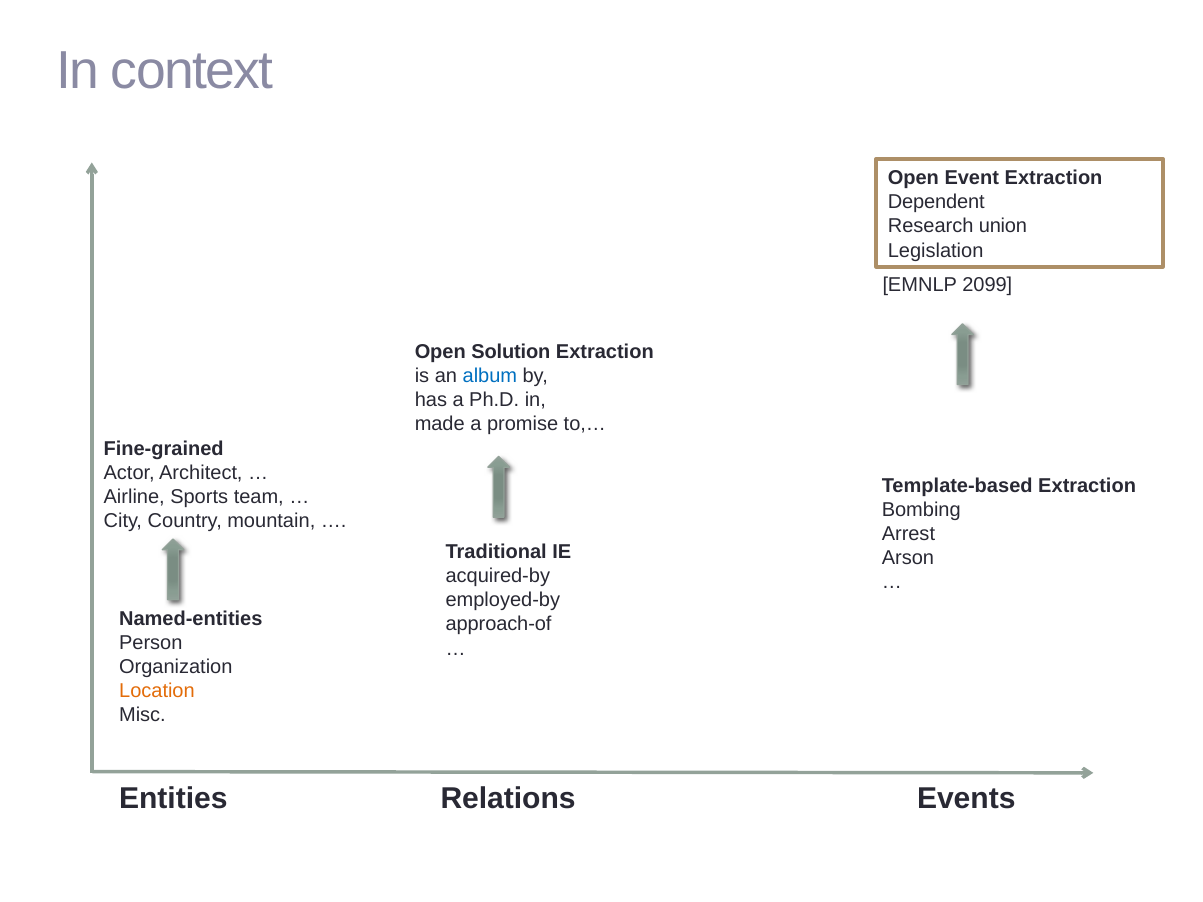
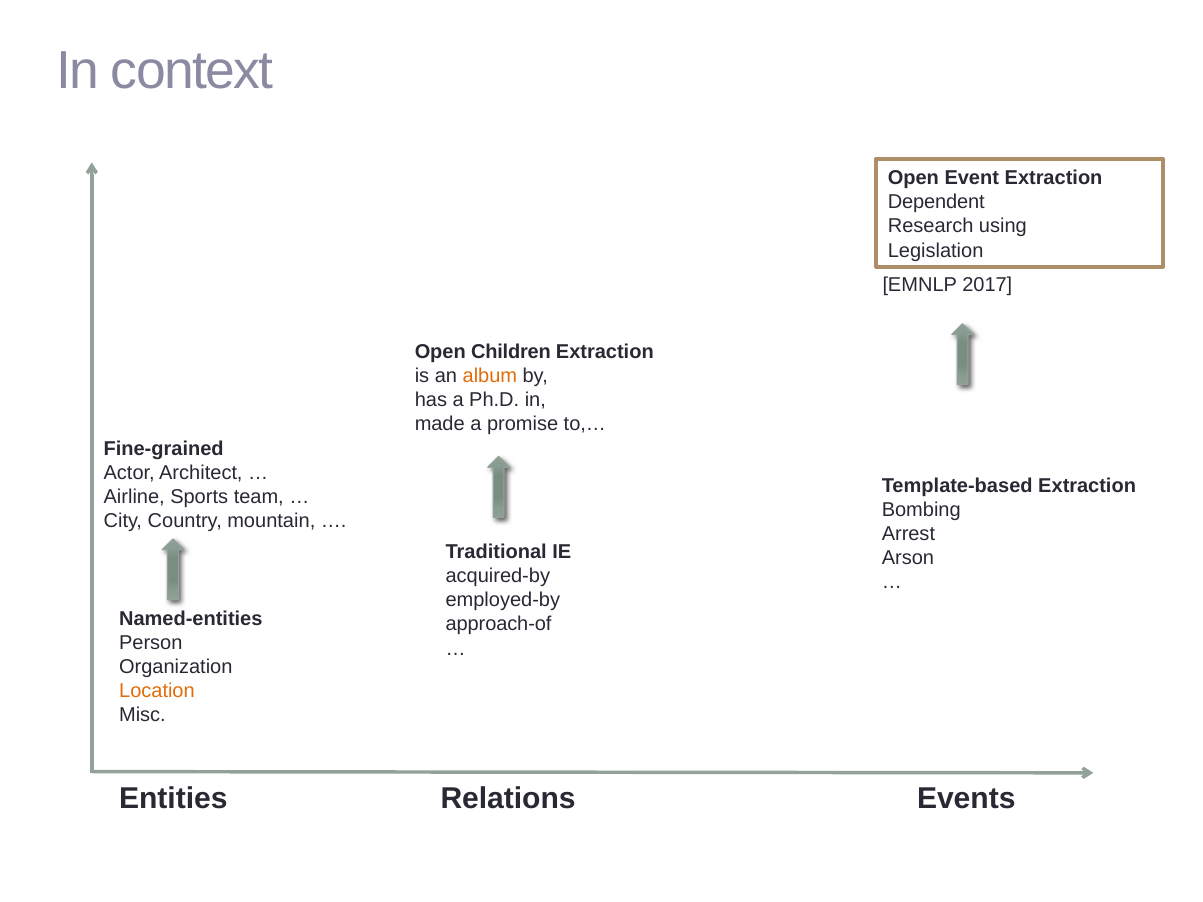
union: union -> using
2099: 2099 -> 2017
Solution: Solution -> Children
album colour: blue -> orange
